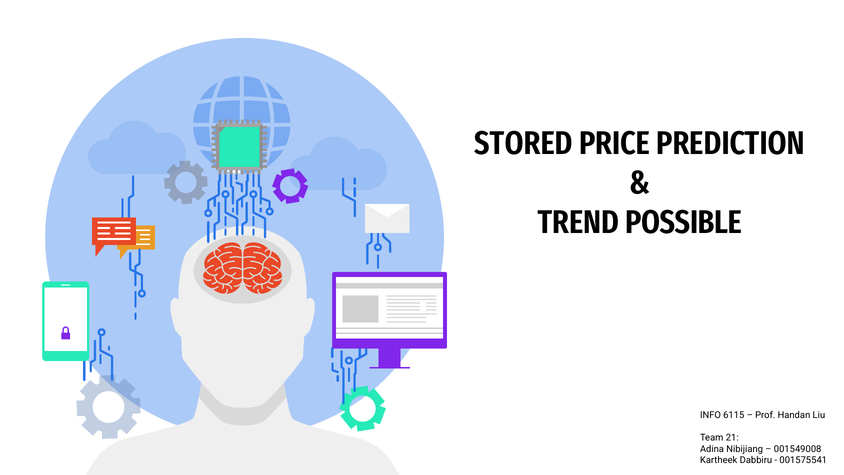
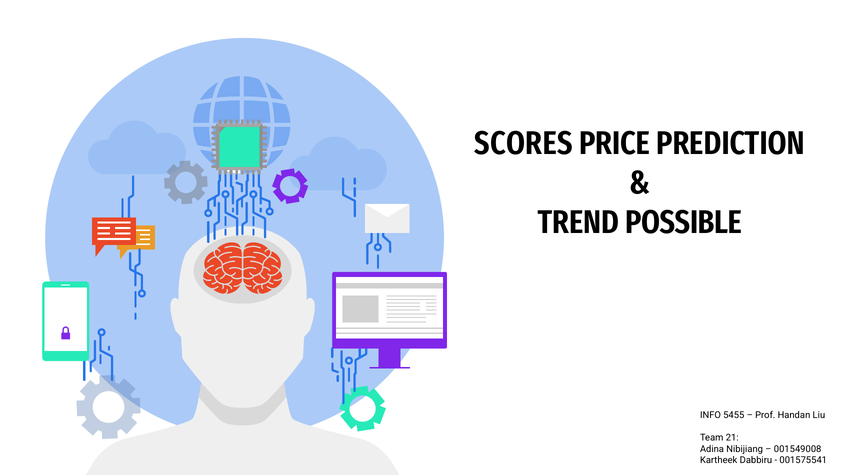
STORED: STORED -> SCORES
6115: 6115 -> 5455
